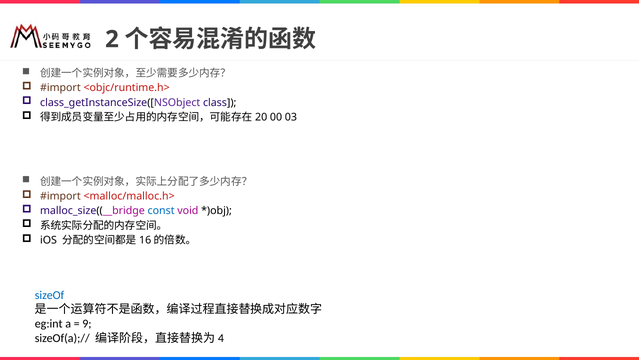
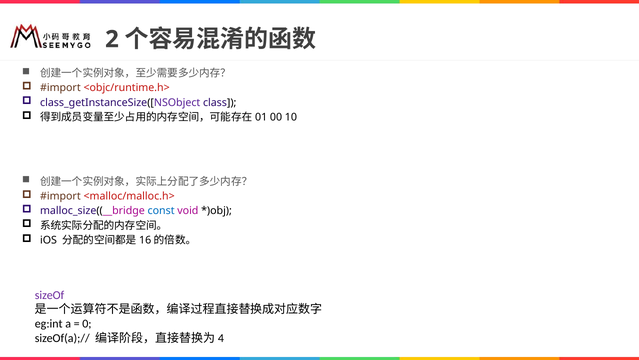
20: 20 -> 01
03: 03 -> 10
sizeOf colour: blue -> purple
9: 9 -> 0
